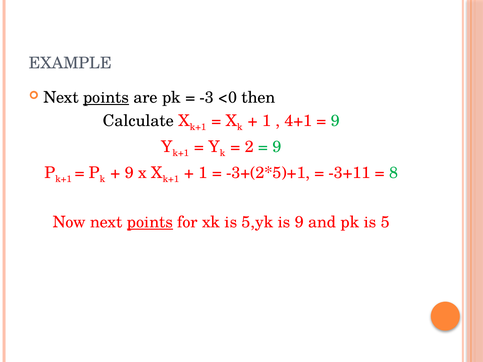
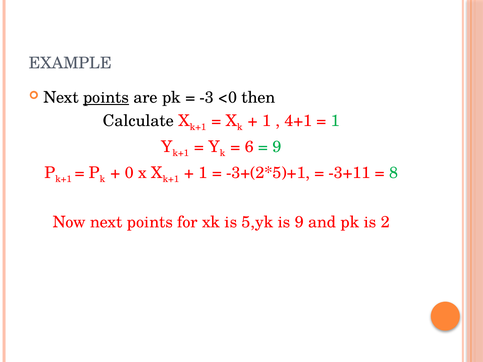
9 at (335, 121): 9 -> 1
2: 2 -> 6
9 at (129, 173): 9 -> 0
points at (150, 222) underline: present -> none
5: 5 -> 2
